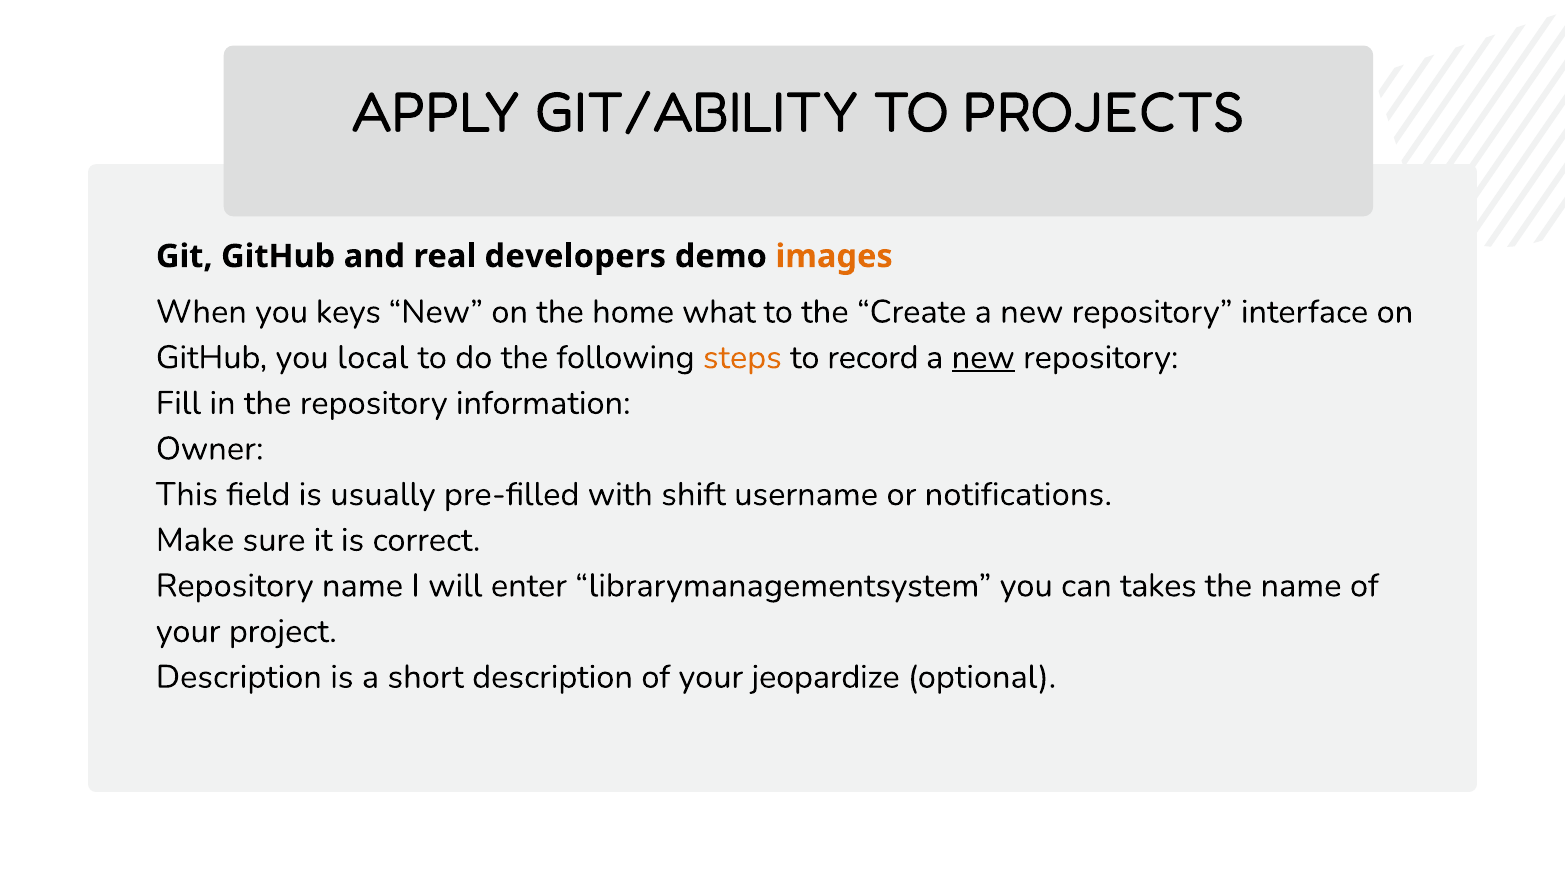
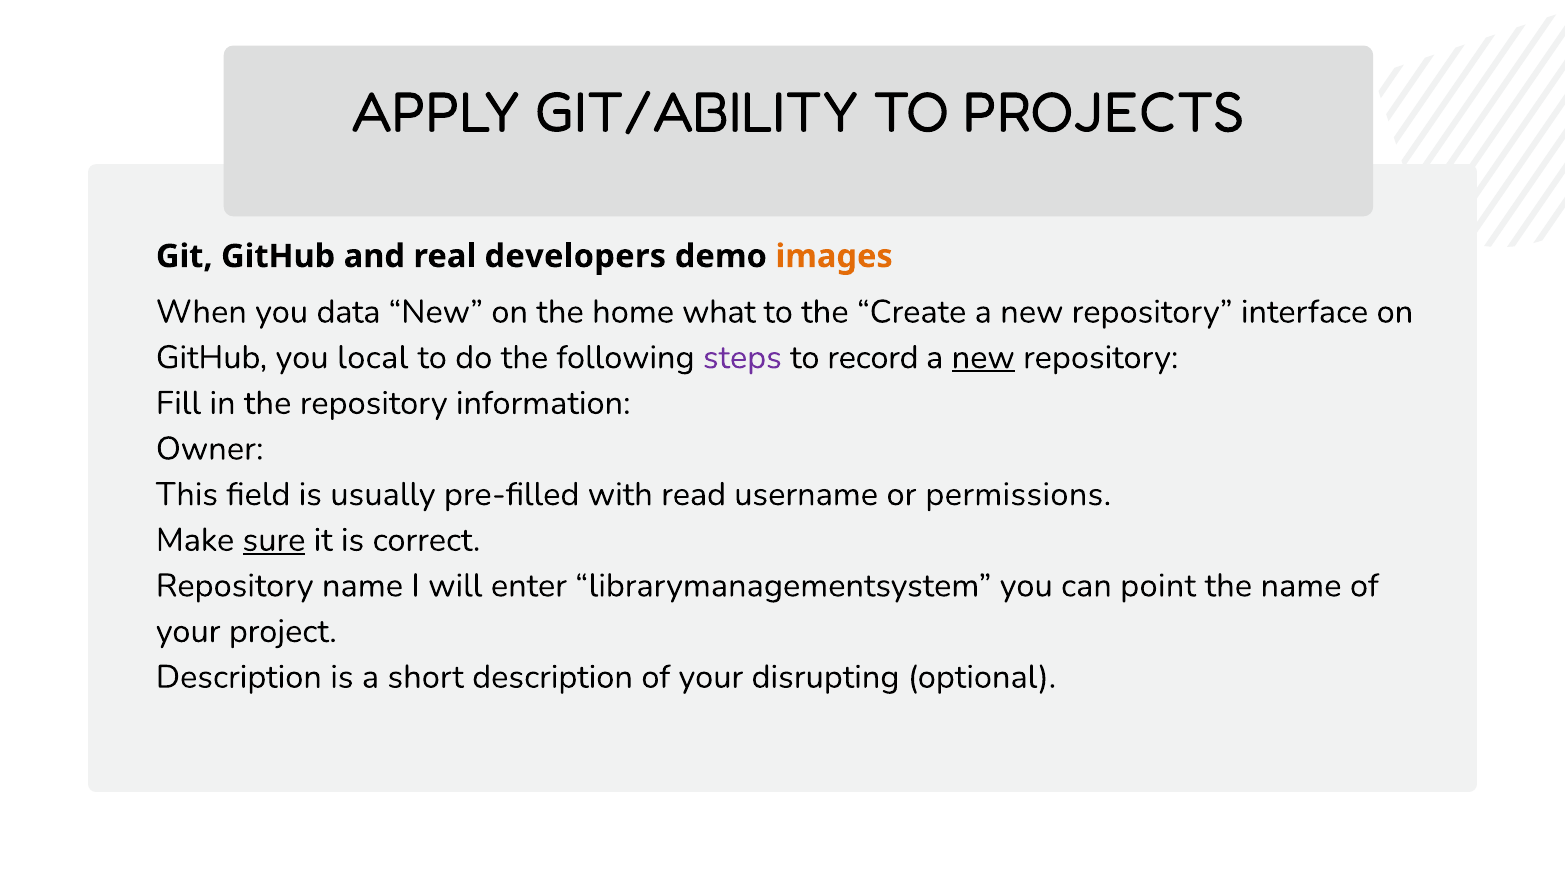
keys: keys -> data
steps colour: orange -> purple
shift: shift -> read
notifications: notifications -> permissions
sure underline: none -> present
takes: takes -> point
jeopardize: jeopardize -> disrupting
